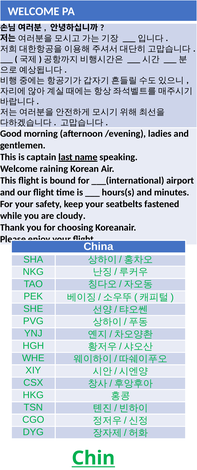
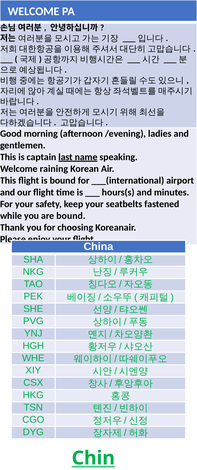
are cloudy: cloudy -> bound
